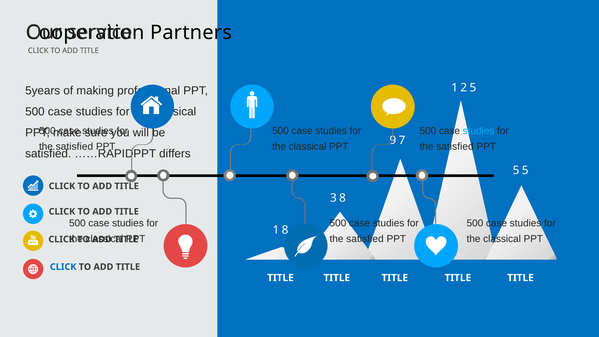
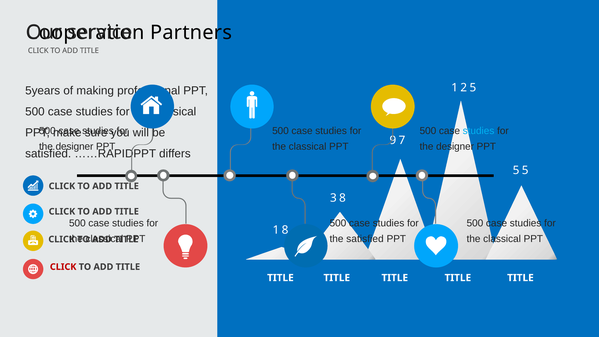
satisfied at (74, 147): satisfied -> designer
satisfied at (455, 147): satisfied -> designer
CLICK at (63, 267) colour: blue -> red
